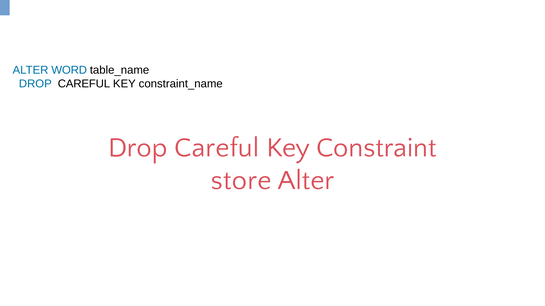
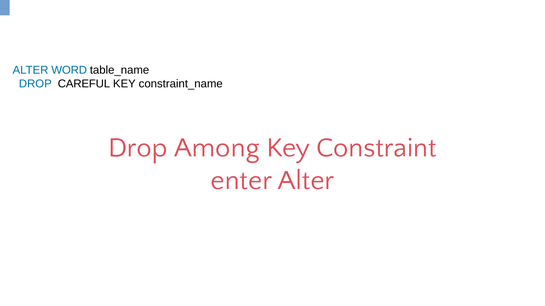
Careful at (217, 148): Careful -> Among
store: store -> enter
